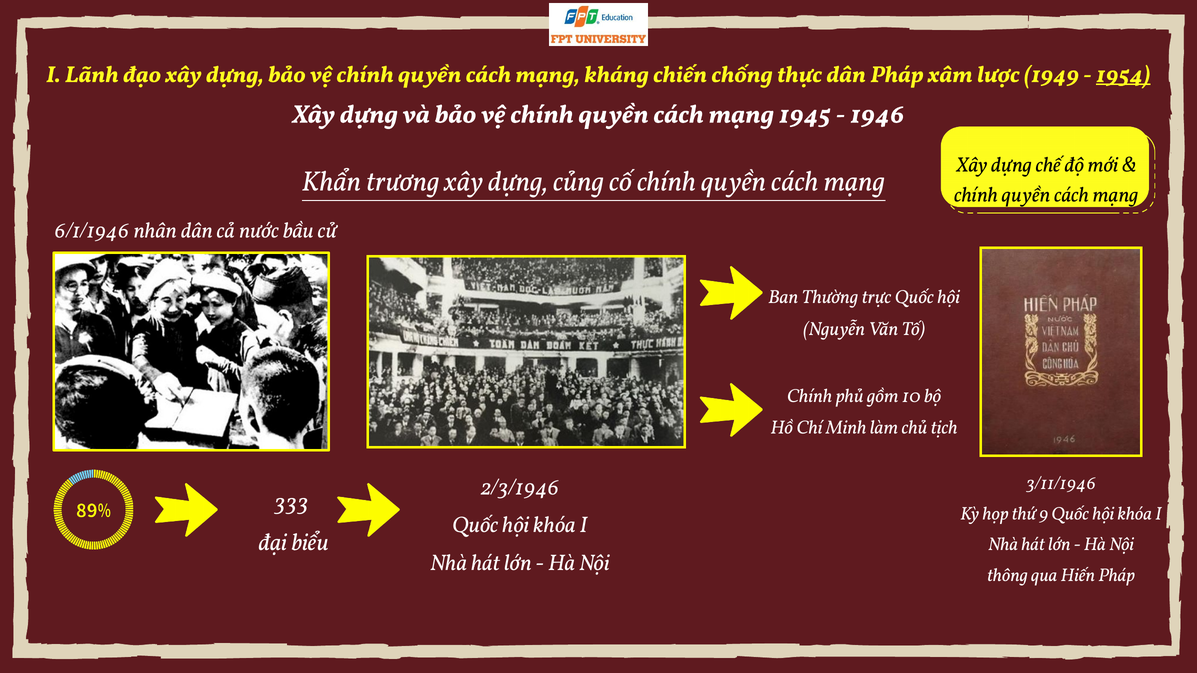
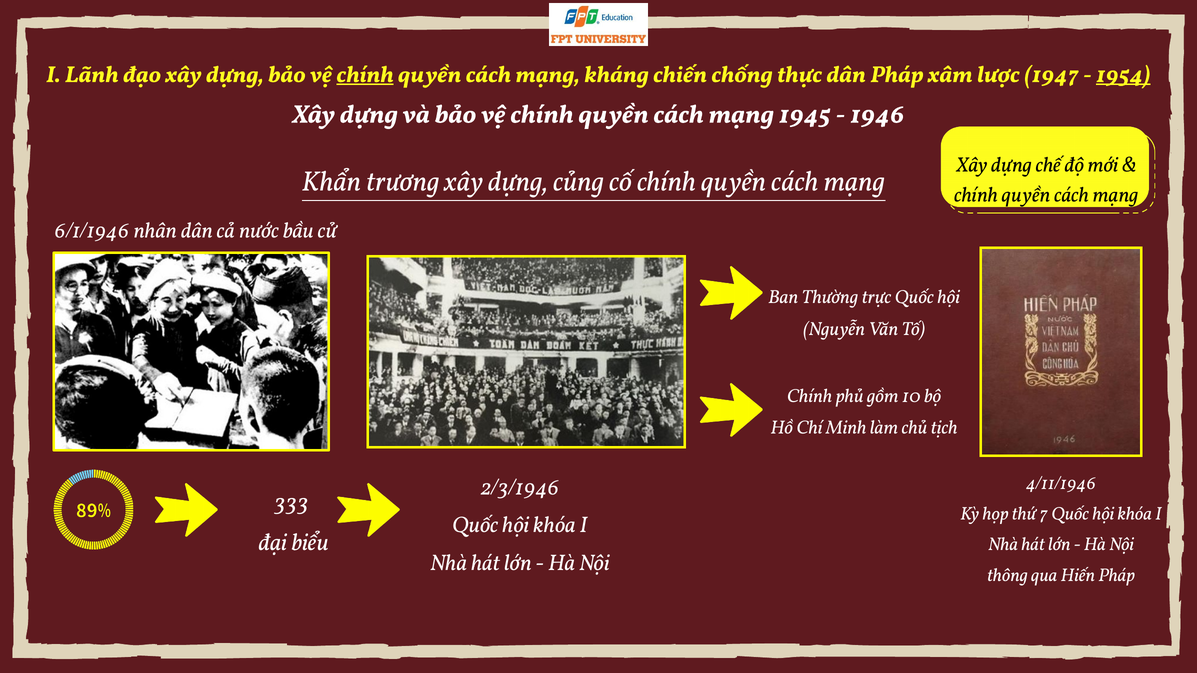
chính at (365, 74) underline: none -> present
1949: 1949 -> 1947
3/11/1946: 3/11/1946 -> 4/11/1946
9: 9 -> 7
